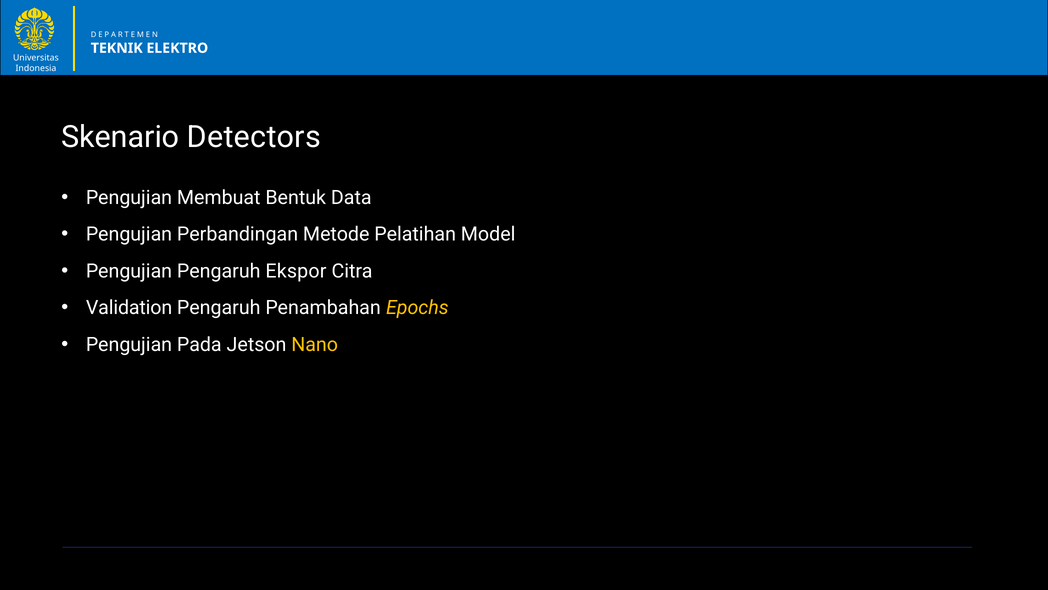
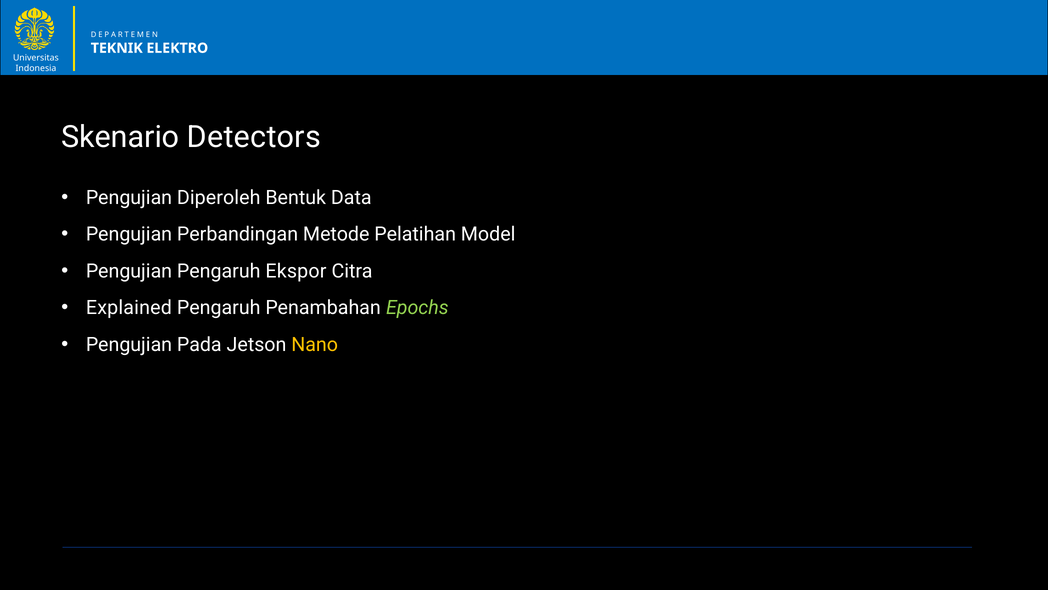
Membuat: Membuat -> Diperoleh
Validation: Validation -> Explained
Epochs colour: yellow -> light green
